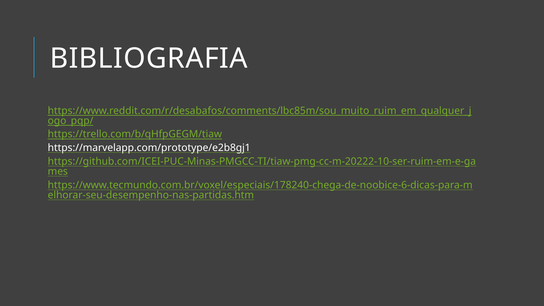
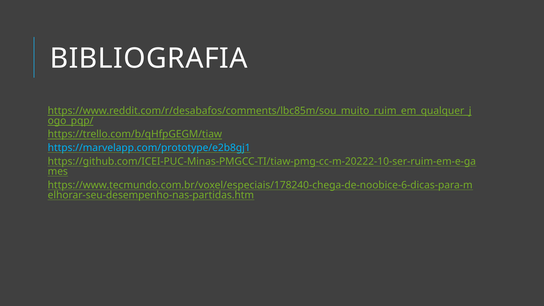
https://marvelapp.com/prototype/e2b8gj1 colour: white -> light blue
